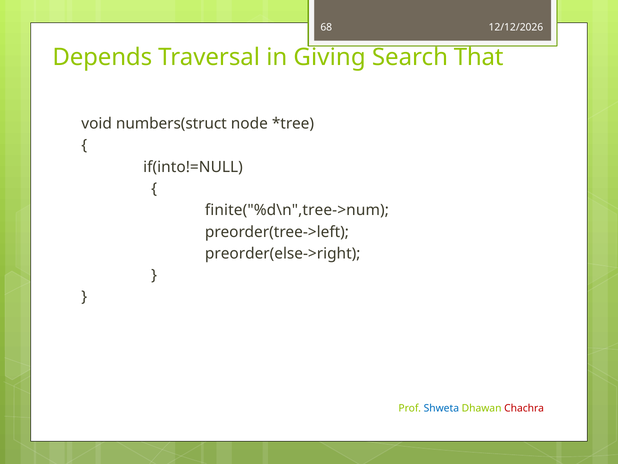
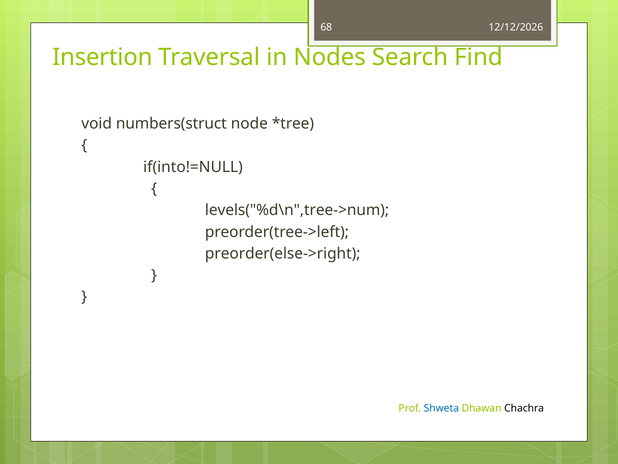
Depends: Depends -> Insertion
Giving: Giving -> Nodes
That: That -> Find
finite("%d\n",tree->num: finite("%d\n",tree->num -> levels("%d\n",tree->num
Chachra colour: red -> black
